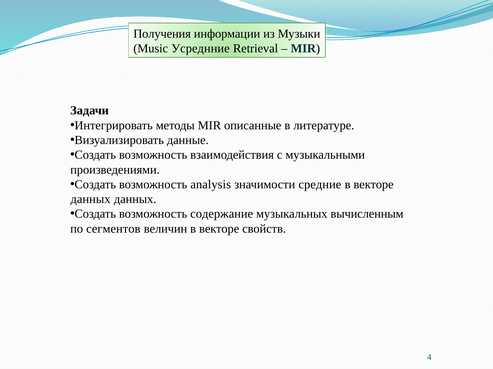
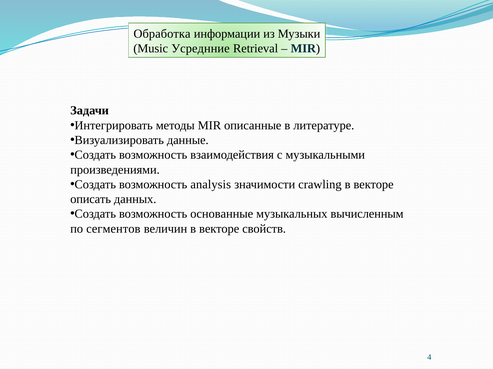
Получения: Получения -> Обработка
средние: средние -> crawling
данных at (91, 200): данных -> описать
содержание: содержание -> основанные
